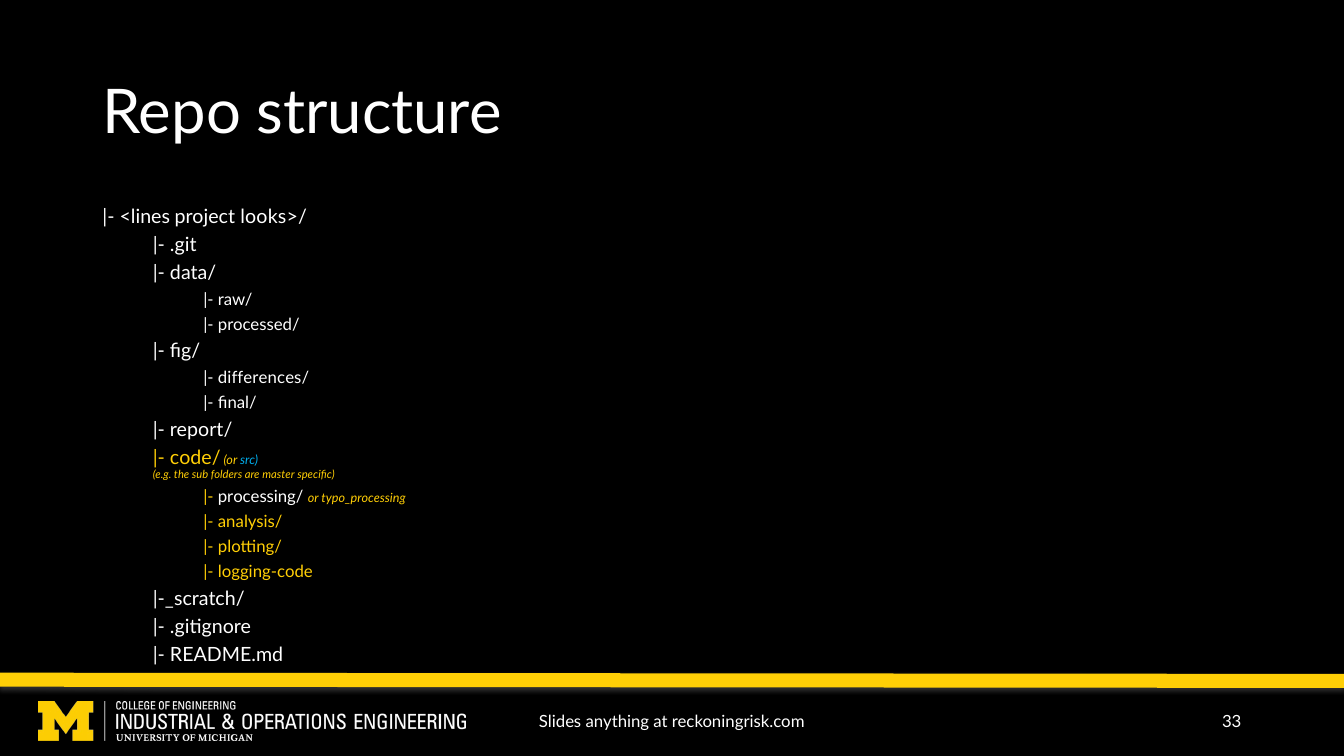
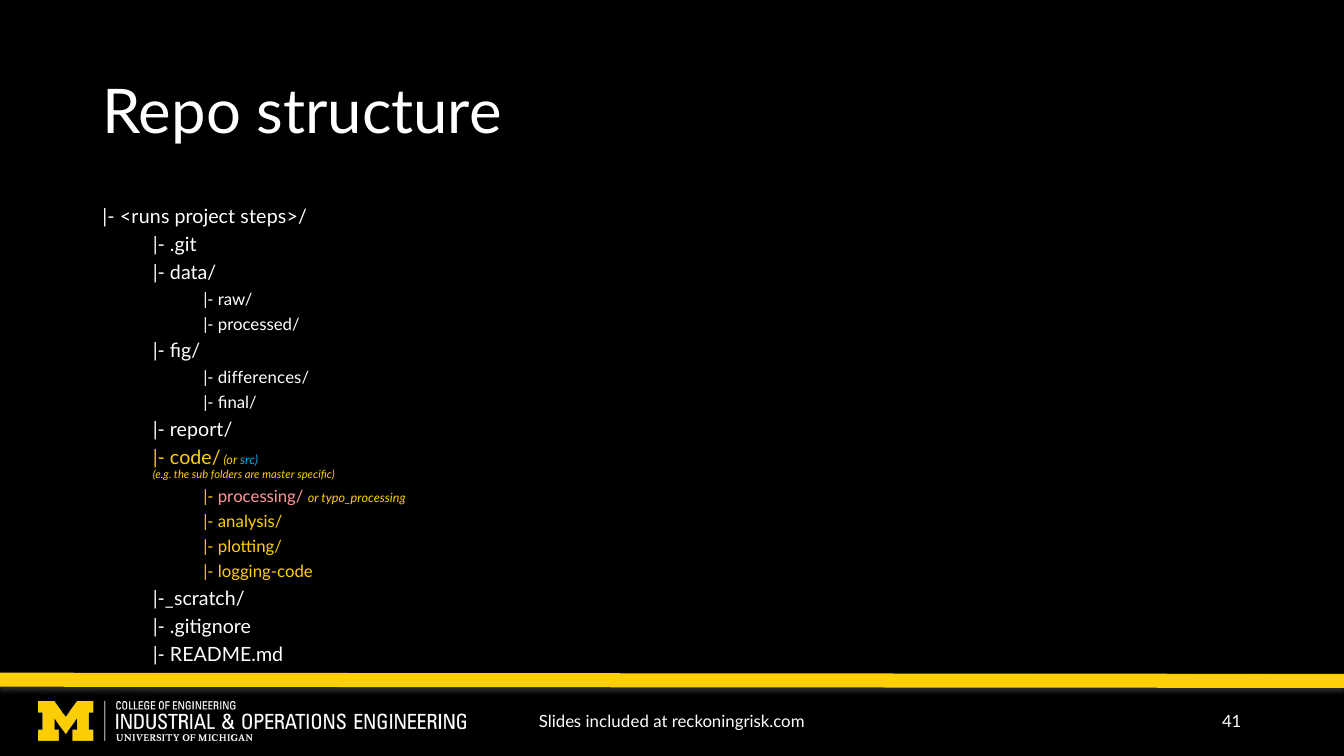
<lines: <lines -> <runs
looks>/: looks>/ -> steps>/
processing/ colour: white -> pink
anything: anything -> included
33: 33 -> 41
